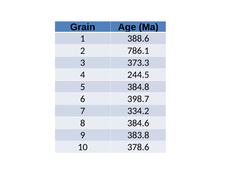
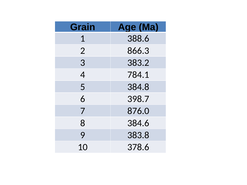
786.1: 786.1 -> 866.3
373.3: 373.3 -> 383.2
244.5: 244.5 -> 784.1
334.2: 334.2 -> 876.0
